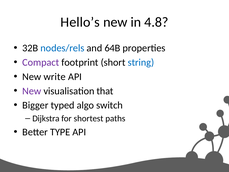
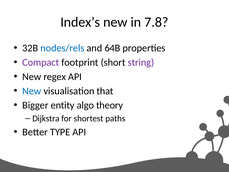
Hello’s: Hello’s -> Index’s
4.8: 4.8 -> 7.8
string colour: blue -> purple
write: write -> regex
New at (32, 91) colour: purple -> blue
typed: typed -> entity
switch: switch -> theory
